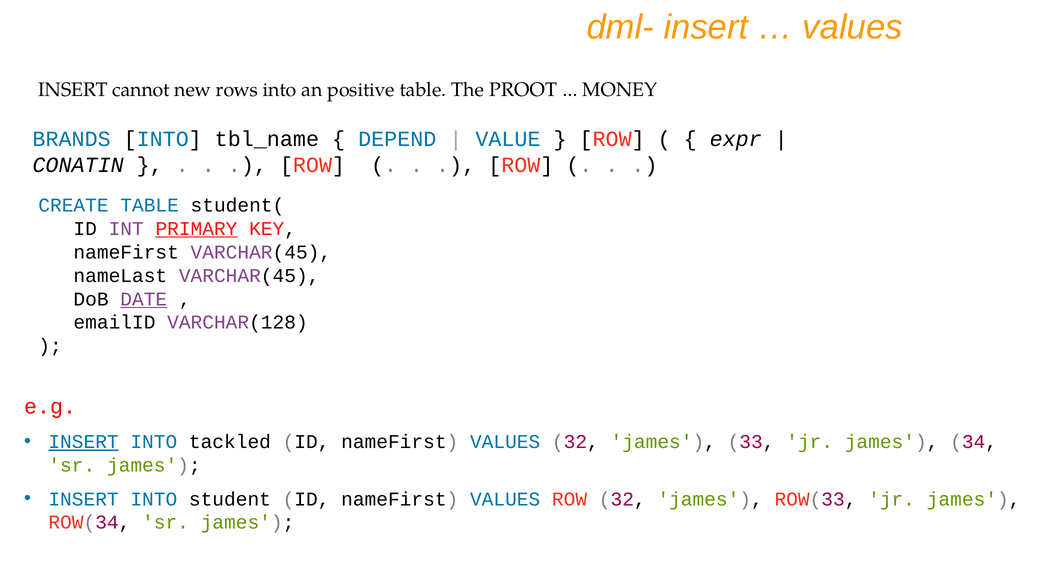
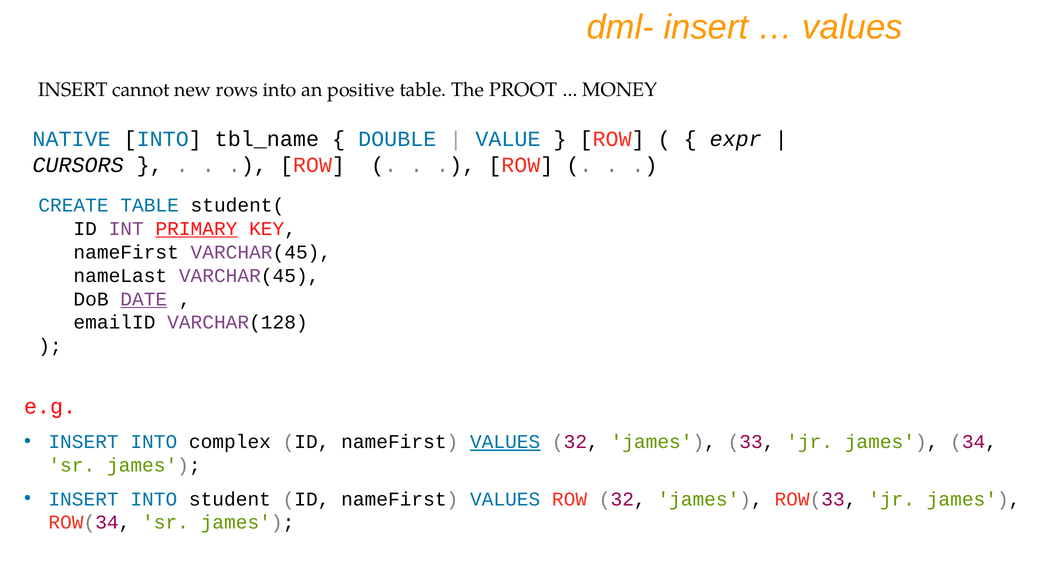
BRANDS: BRANDS -> NATIVE
DEPEND: DEPEND -> DOUBLE
CONATIN: CONATIN -> CURSORS
INSERT at (84, 441) underline: present -> none
tackled: tackled -> complex
VALUES at (505, 441) underline: none -> present
